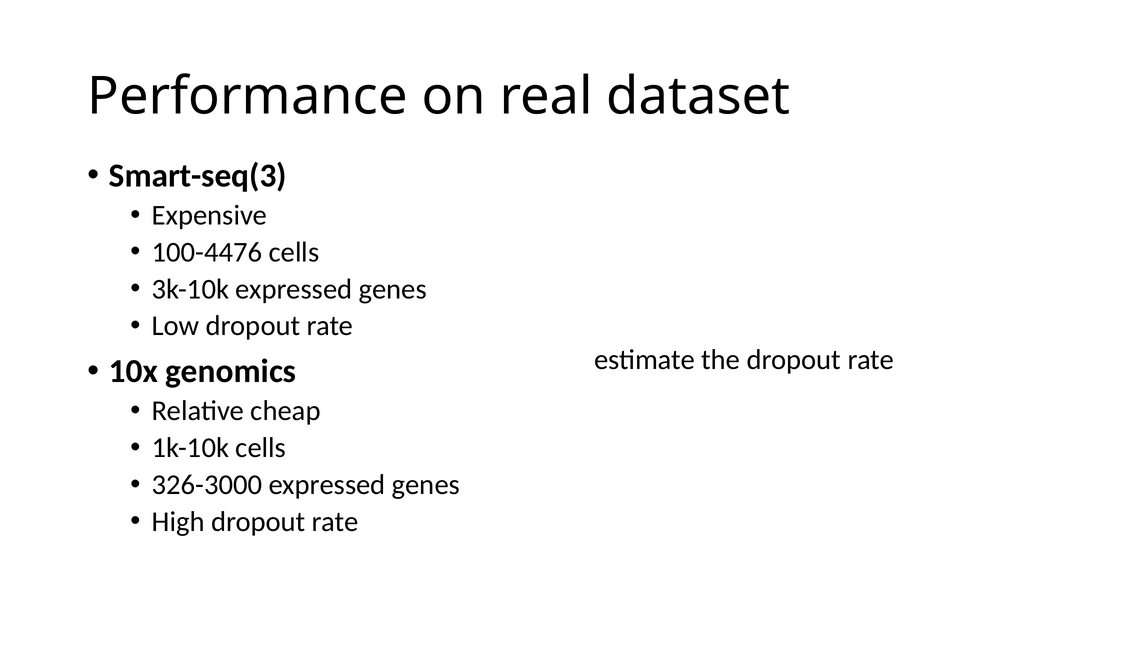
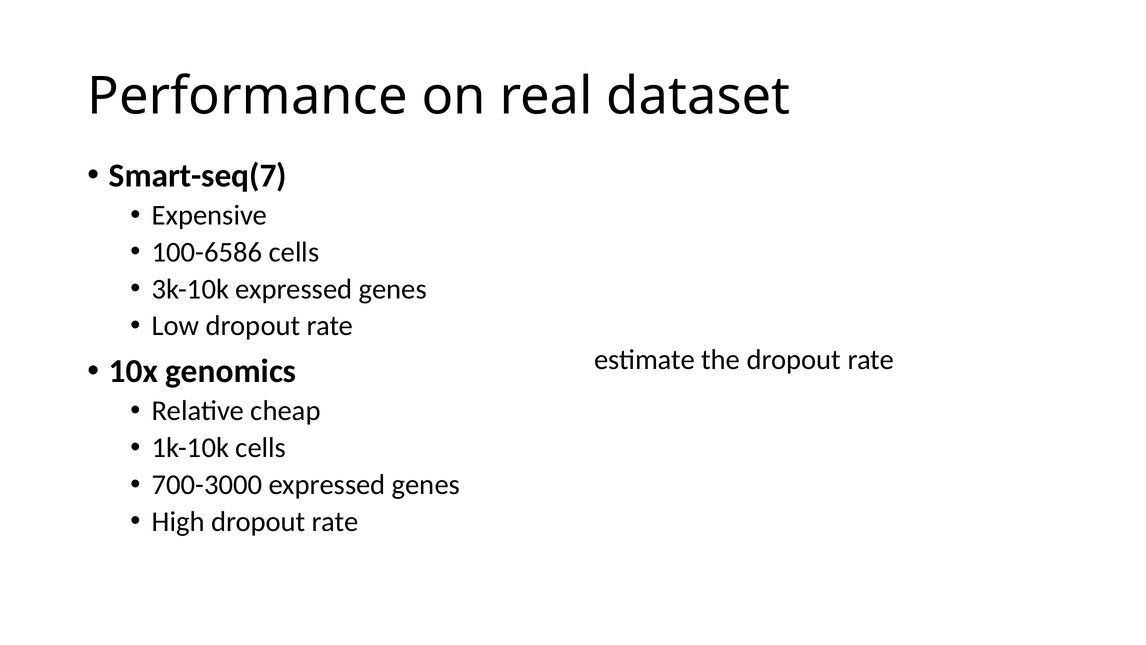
Smart-seq(3: Smart-seq(3 -> Smart-seq(7
100-4476: 100-4476 -> 100-6586
326-3000: 326-3000 -> 700-3000
